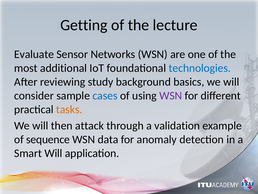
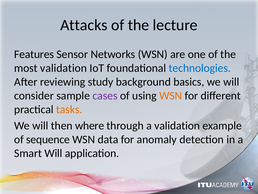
Getting: Getting -> Attacks
Evaluate: Evaluate -> Features
most additional: additional -> validation
cases colour: blue -> purple
WSN at (171, 95) colour: purple -> orange
attack: attack -> where
